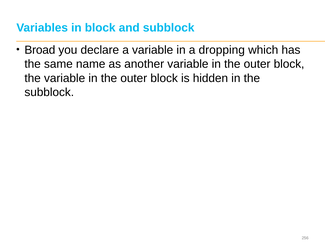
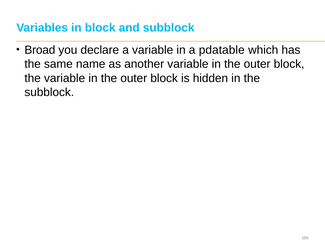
dropping: dropping -> pdatable
